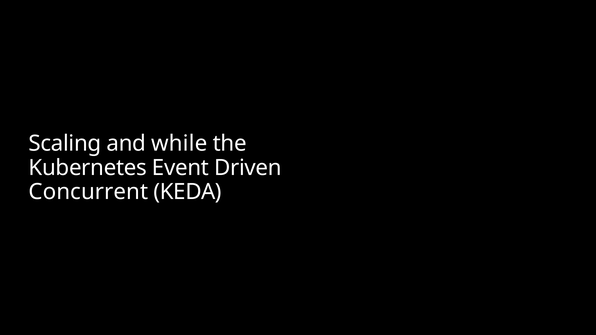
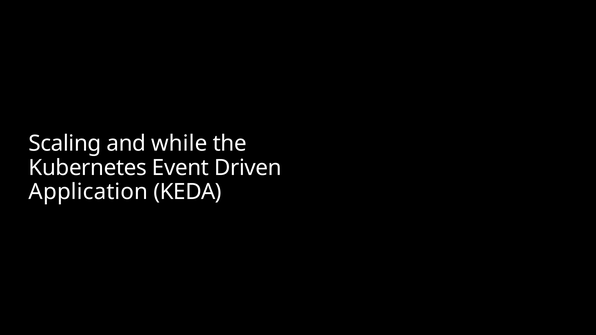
Concurrent: Concurrent -> Application
